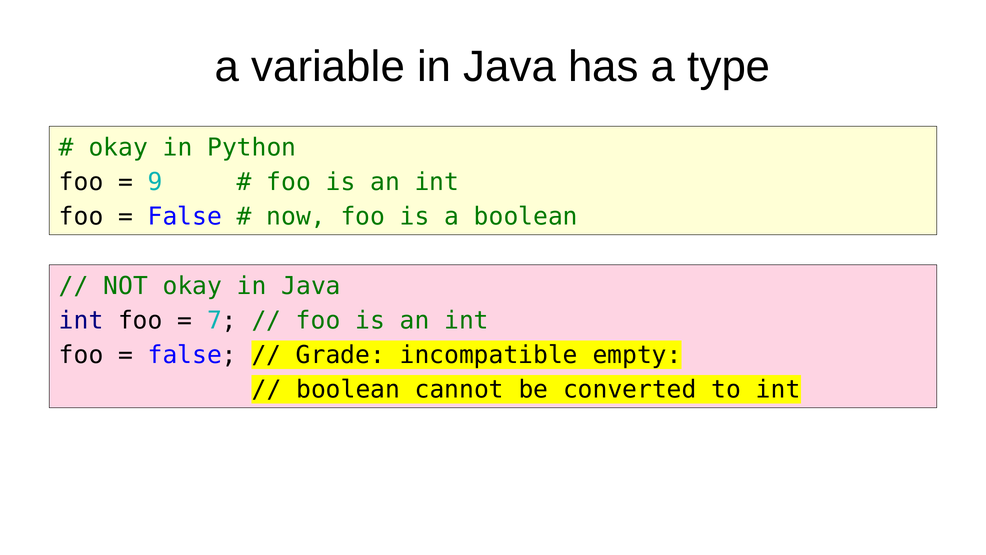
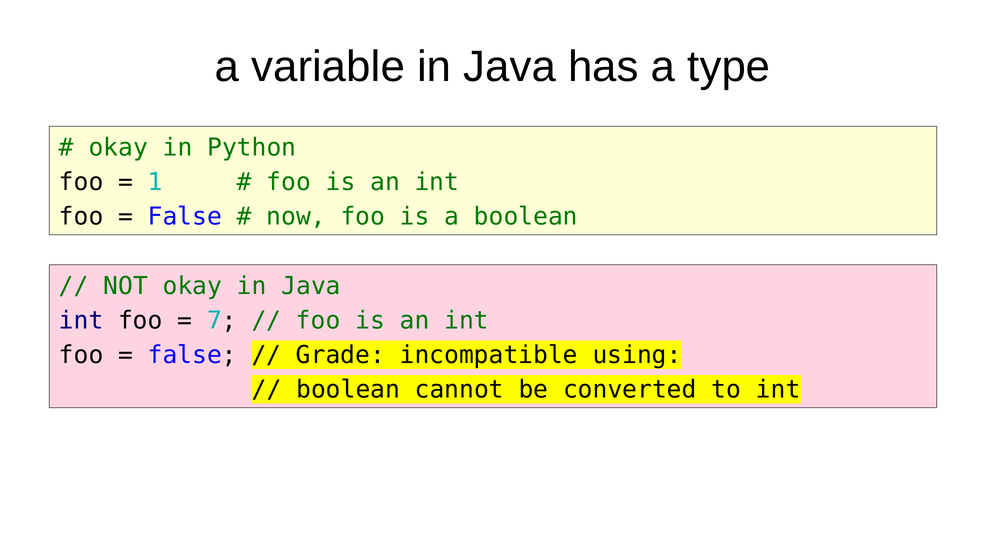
9: 9 -> 1
empty: empty -> using
